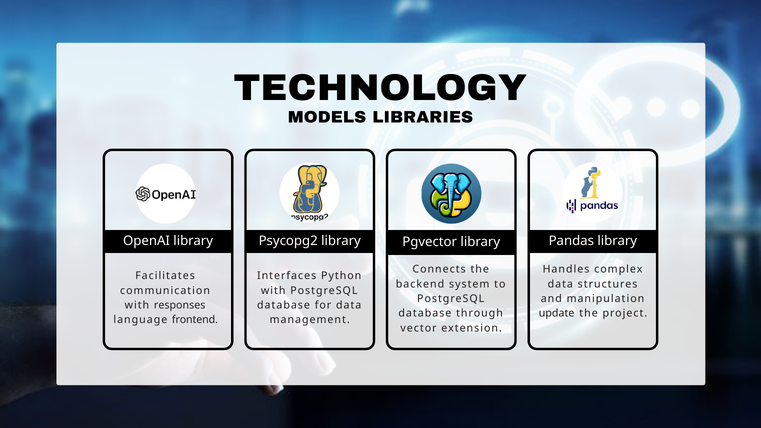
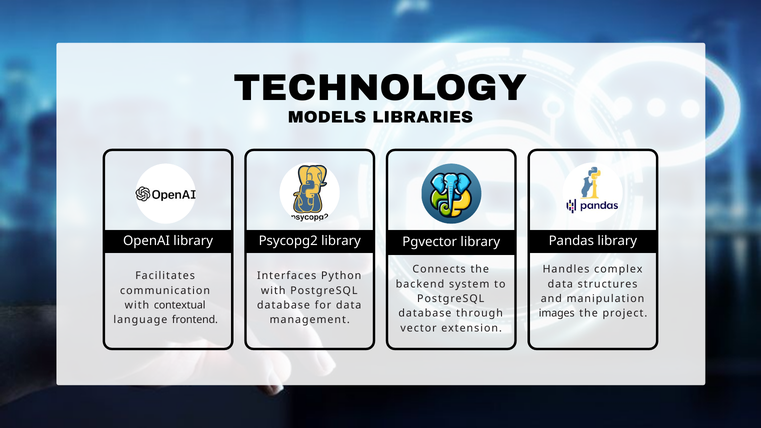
responses: responses -> contextual
update: update -> images
